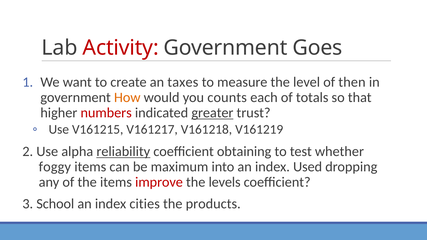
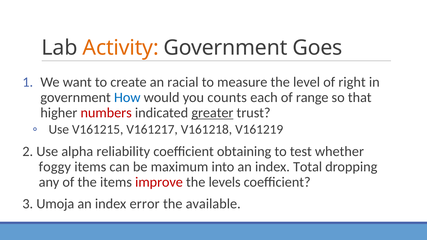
Activity colour: red -> orange
taxes: taxes -> racial
then: then -> right
How colour: orange -> blue
totals: totals -> range
reliability underline: present -> none
Used: Used -> Total
School: School -> Umoja
cities: cities -> error
products: products -> available
